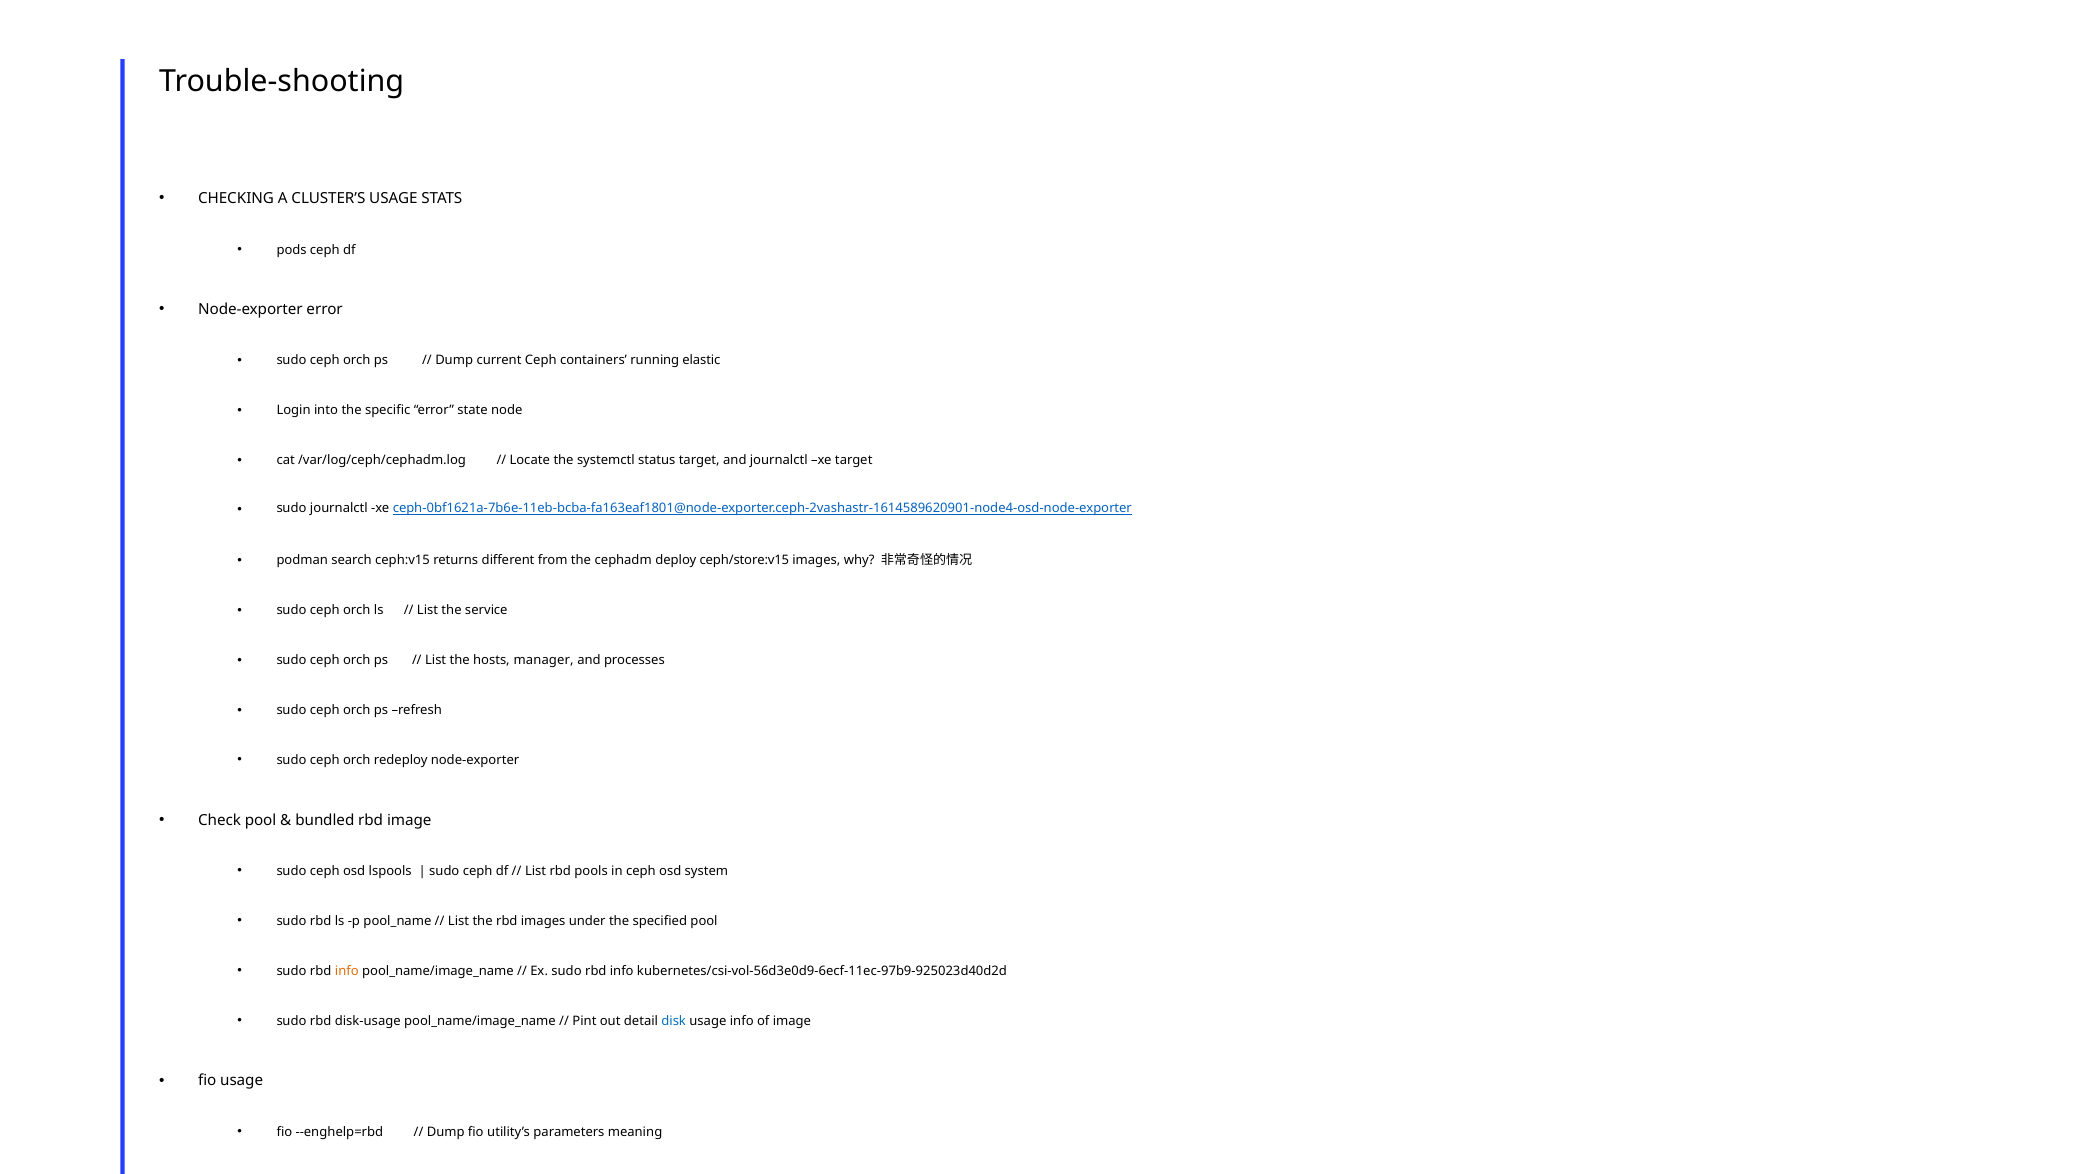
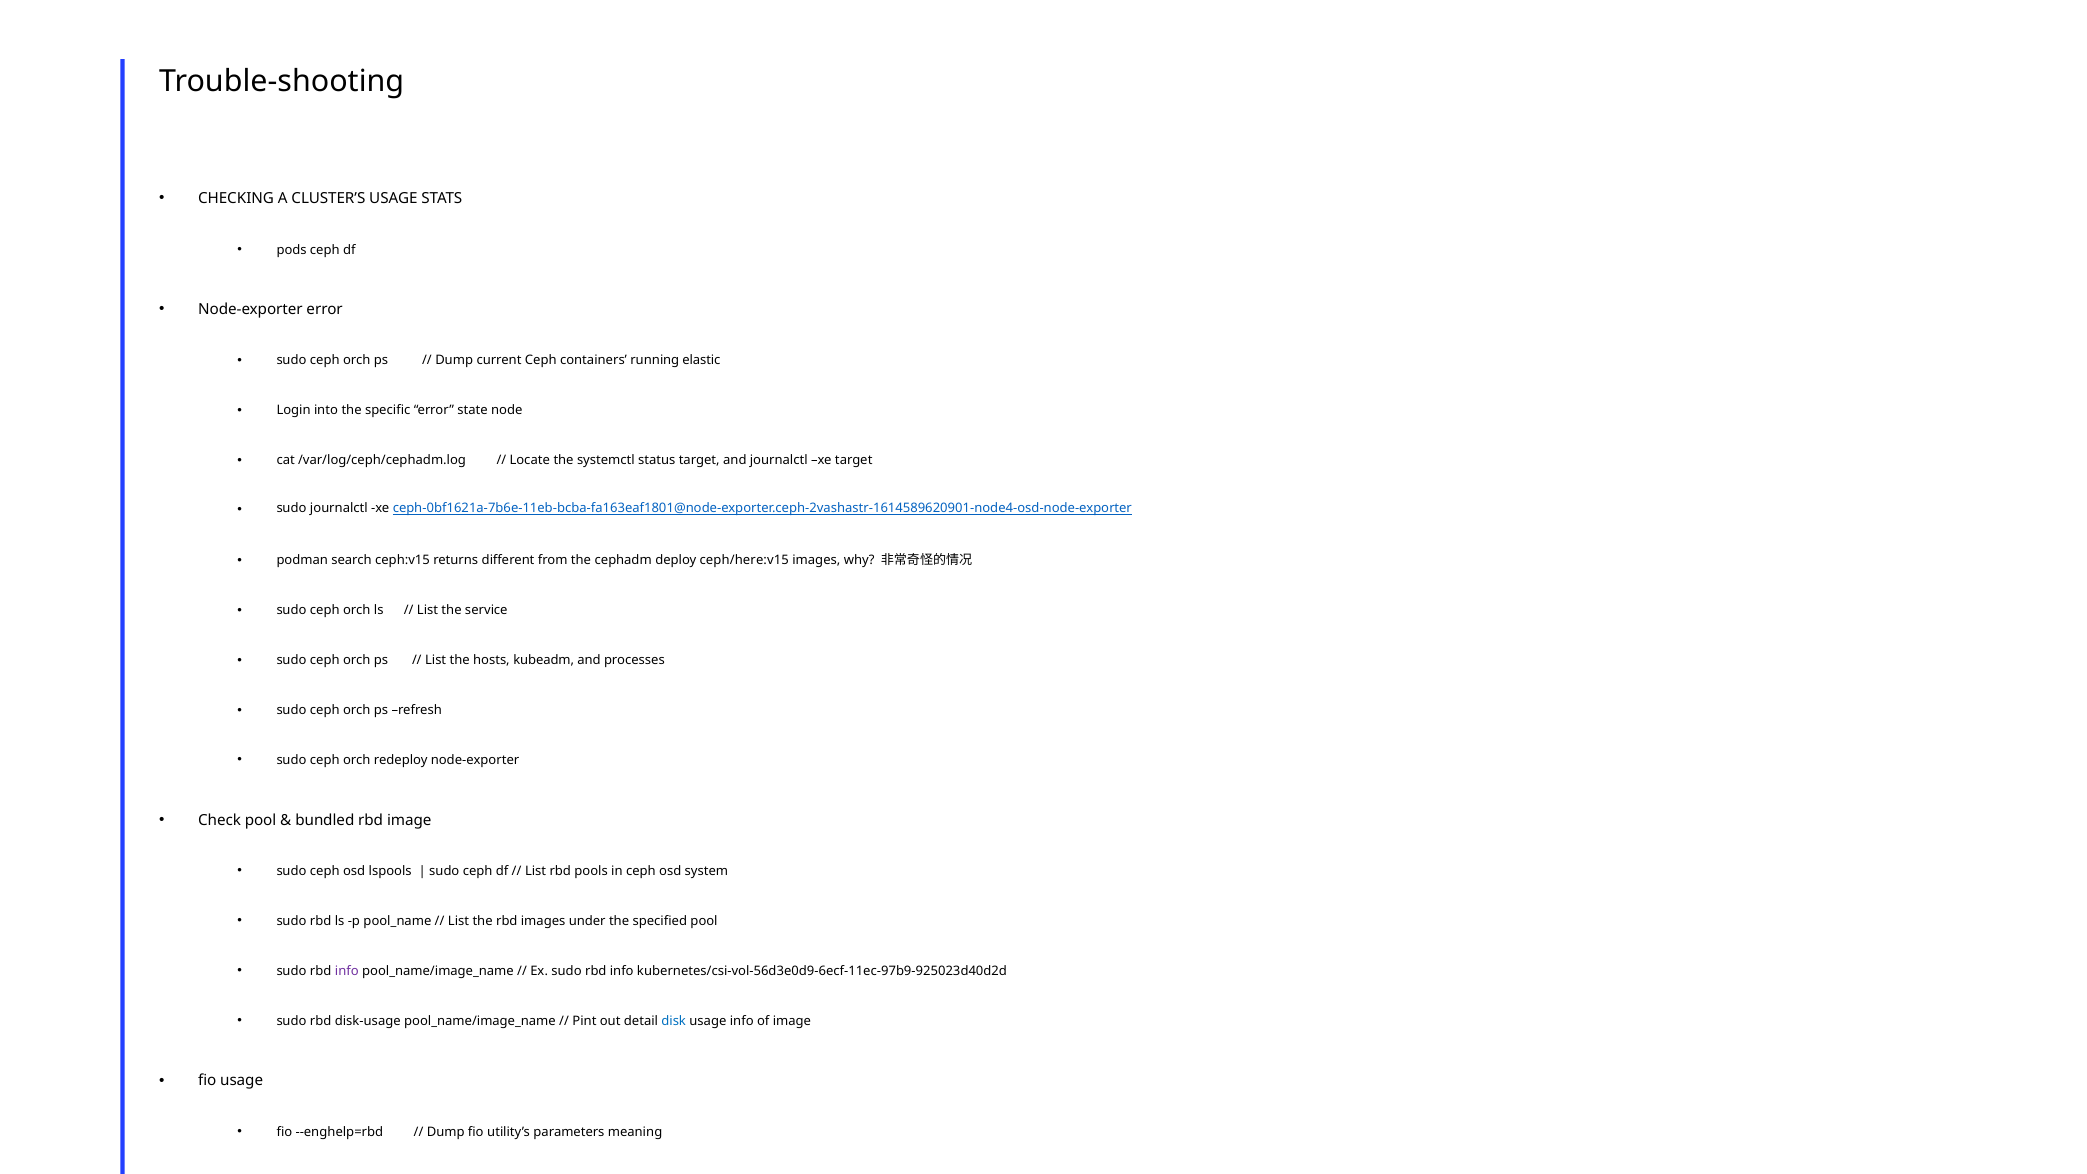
ceph/store:v15: ceph/store:v15 -> ceph/here:v15
manager: manager -> kubeadm
info at (347, 971) colour: orange -> purple
